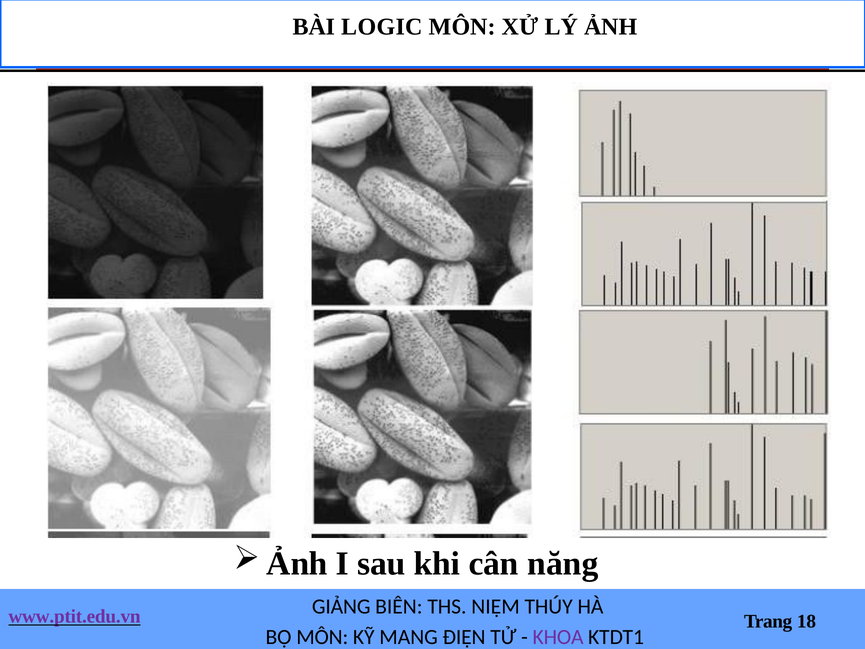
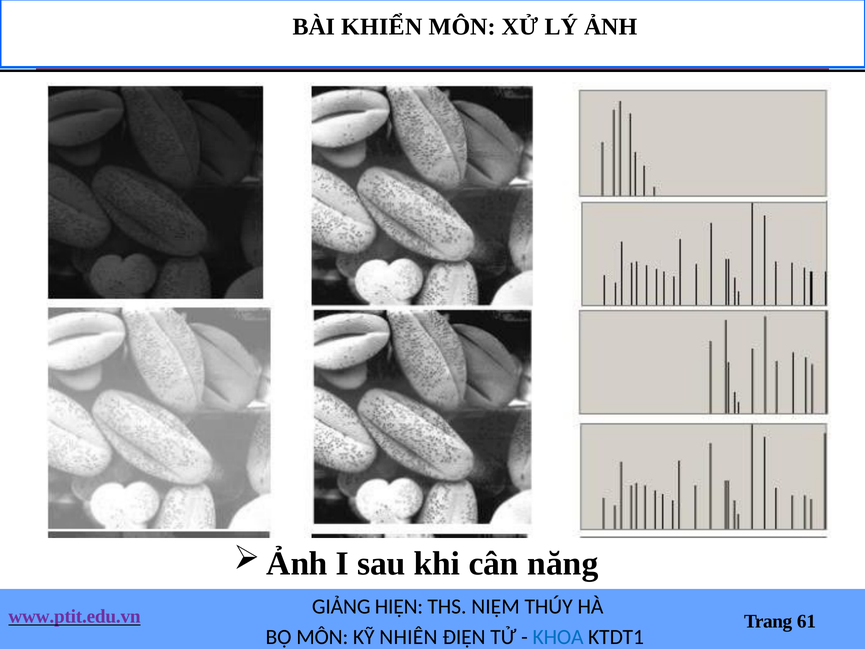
LOGIC: LOGIC -> KHIỂN
BIÊN: BIÊN -> HIỆN
18: 18 -> 61
MANG: MANG -> NHIÊN
KHOA colour: purple -> blue
